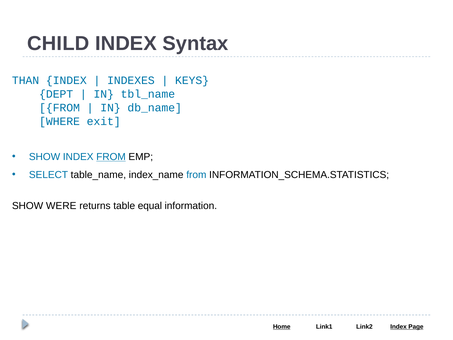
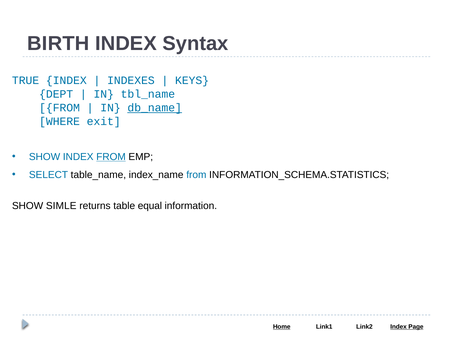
CHILD: CHILD -> BIRTH
THAN: THAN -> TRUE
db_name underline: none -> present
WERE: WERE -> SIMLE
